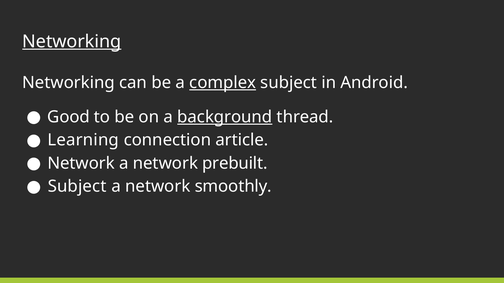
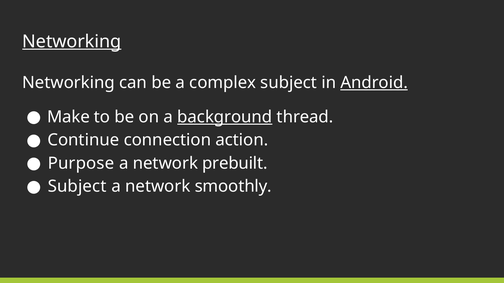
complex underline: present -> none
Android underline: none -> present
Good: Good -> Make
Learning: Learning -> Continue
article: article -> action
Network at (81, 164): Network -> Purpose
